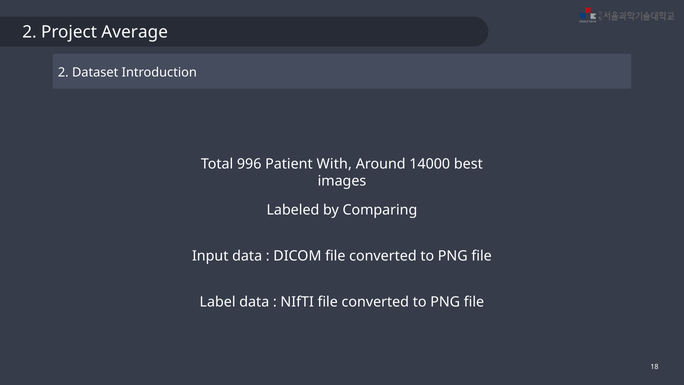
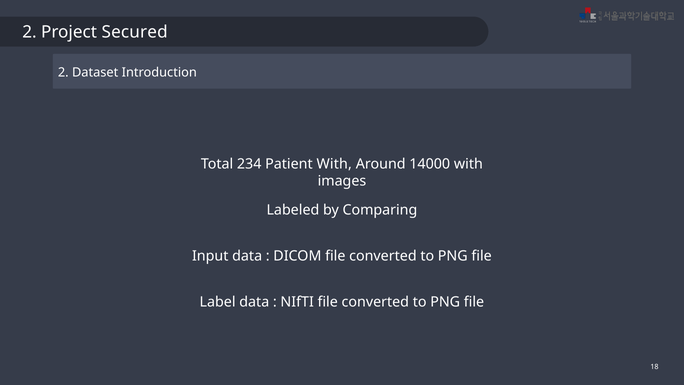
Average: Average -> Secured
996: 996 -> 234
14000 best: best -> with
